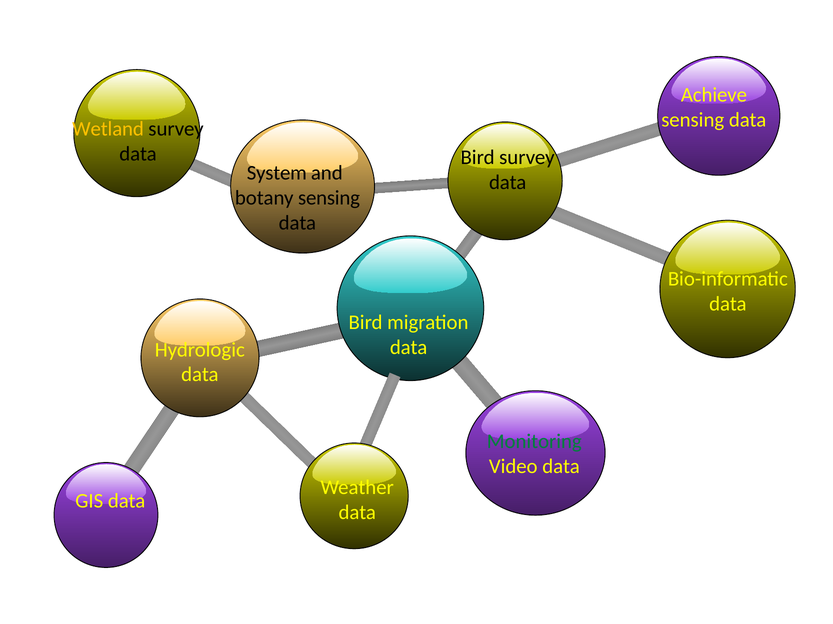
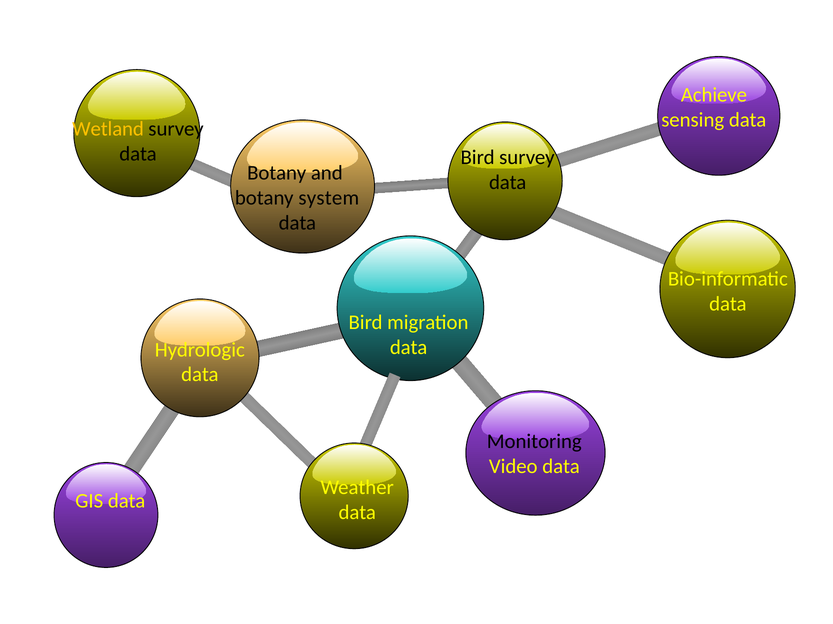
System at (277, 173): System -> Botany
botany sensing: sensing -> system
Monitoring colour: green -> black
